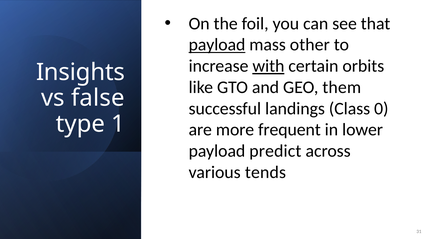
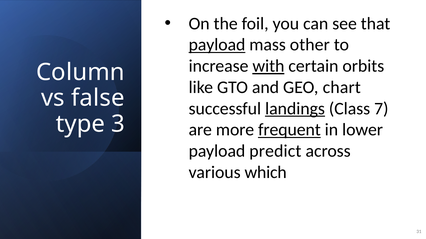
Insights: Insights -> Column
them: them -> chart
landings underline: none -> present
0: 0 -> 7
1: 1 -> 3
frequent underline: none -> present
tends: tends -> which
